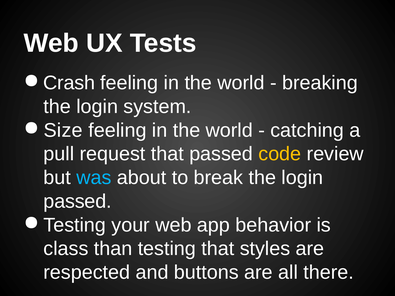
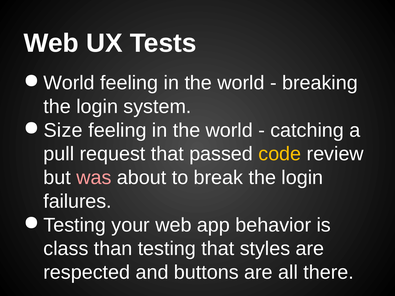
Crash at (69, 83): Crash -> World
was colour: light blue -> pink
passed at (78, 202): passed -> failures
